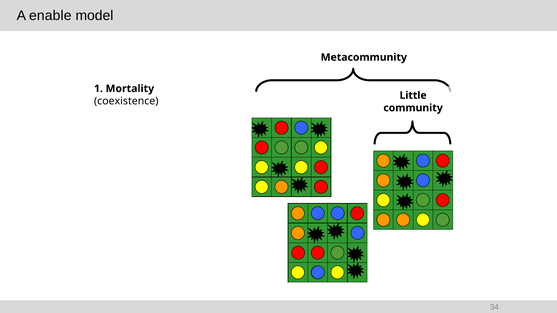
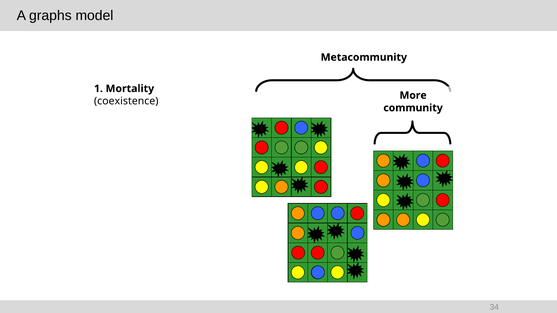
enable: enable -> graphs
Little: Little -> More
